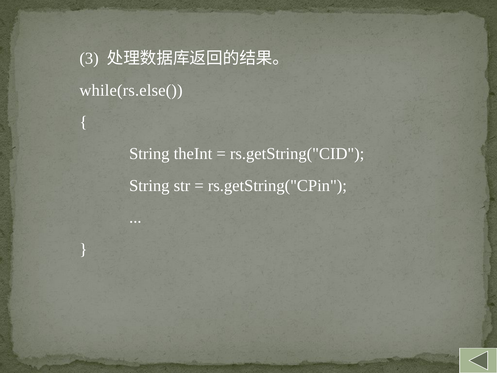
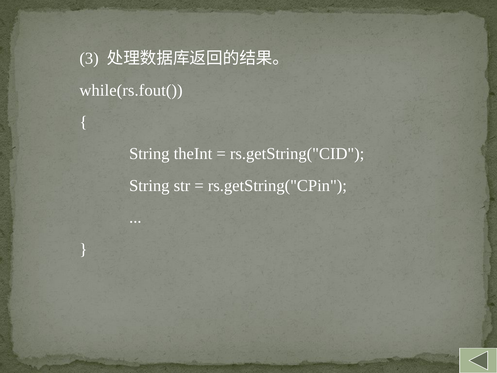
while(rs.else(: while(rs.else( -> while(rs.fout(
